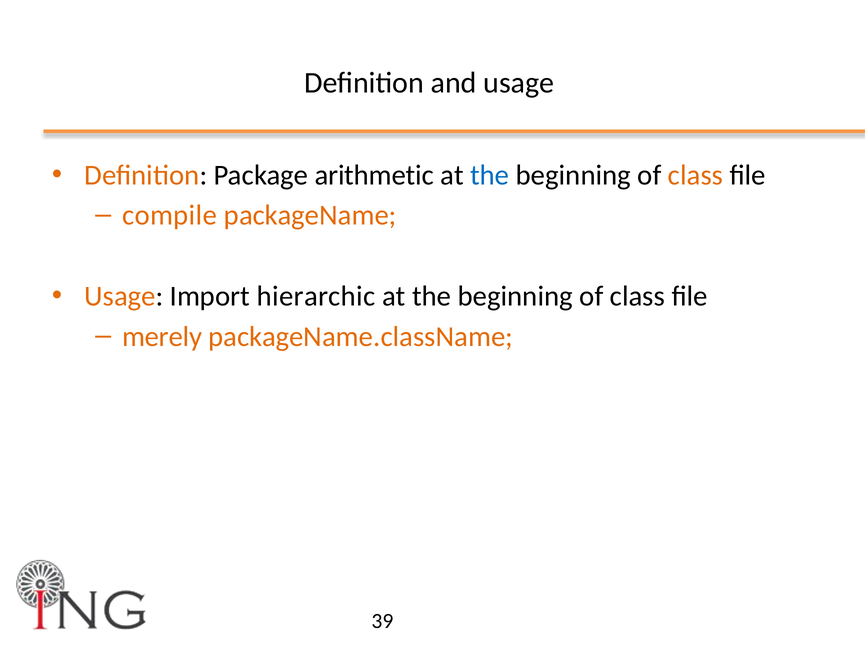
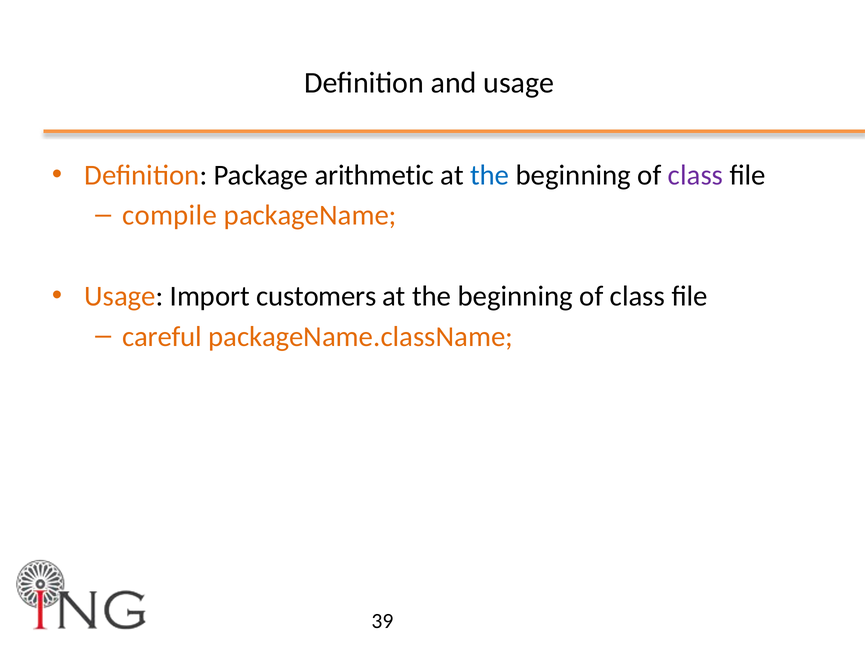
class at (696, 175) colour: orange -> purple
hierarchic: hierarchic -> customers
merely: merely -> careful
